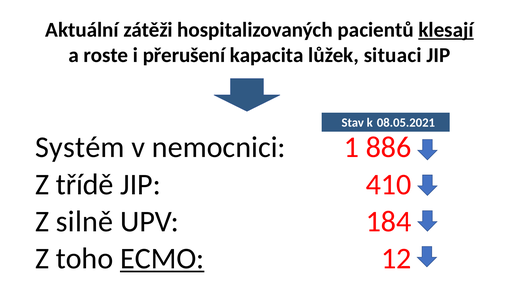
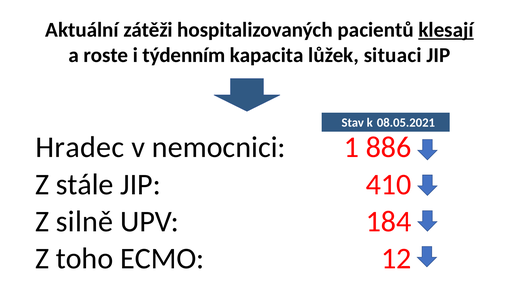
přerušení: přerušení -> týdenním
Systém: Systém -> Hradec
třídě: třídě -> stále
ECMO underline: present -> none
